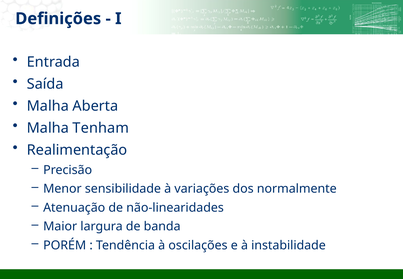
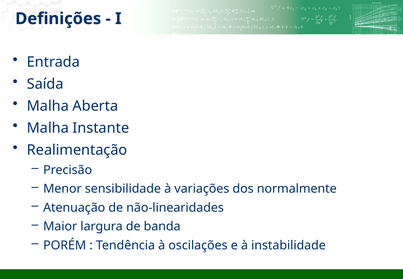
Tenham: Tenham -> Instante
